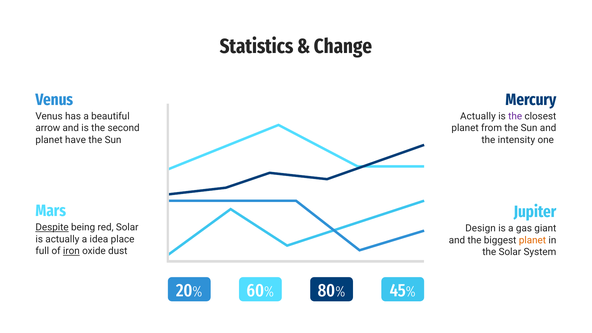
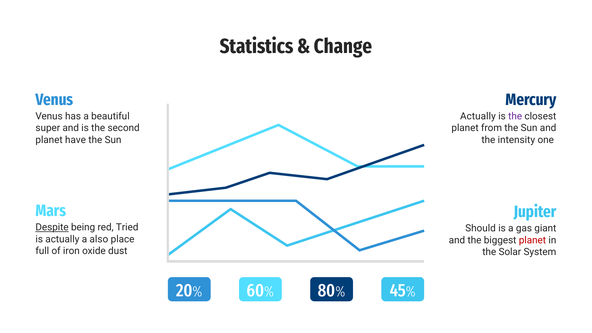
arrow: arrow -> super
red Solar: Solar -> Tried
Design: Design -> Should
idea: idea -> also
planet at (532, 240) colour: orange -> red
iron underline: present -> none
